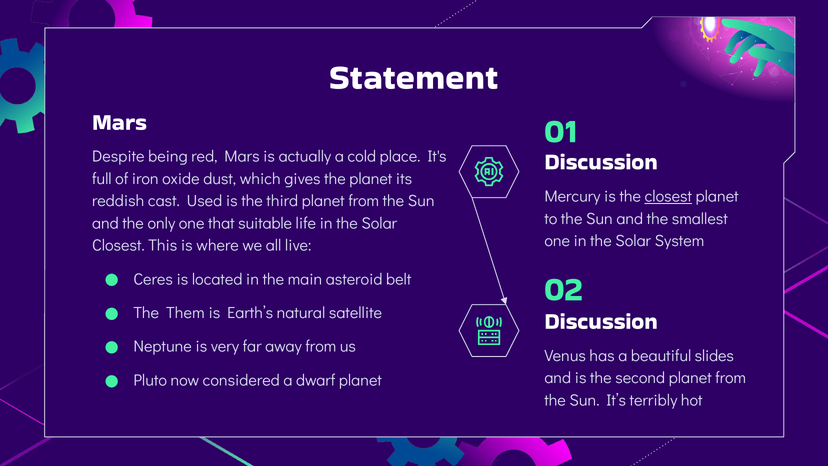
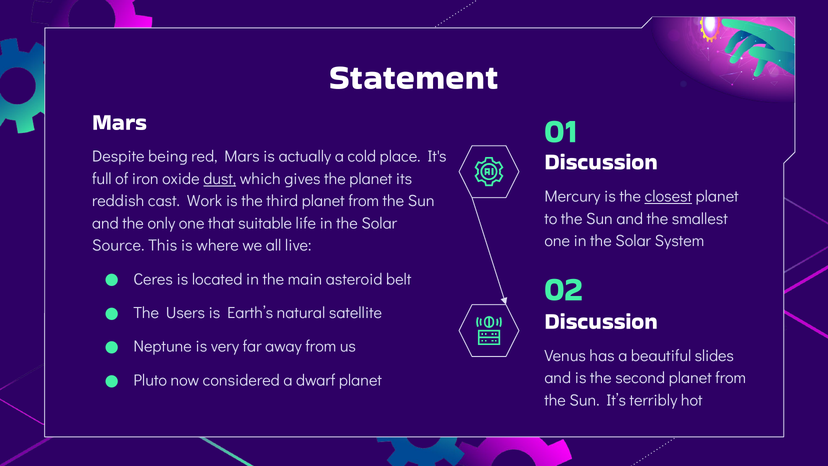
dust underline: none -> present
Used: Used -> Work
Closest at (118, 245): Closest -> Source
Them: Them -> Users
